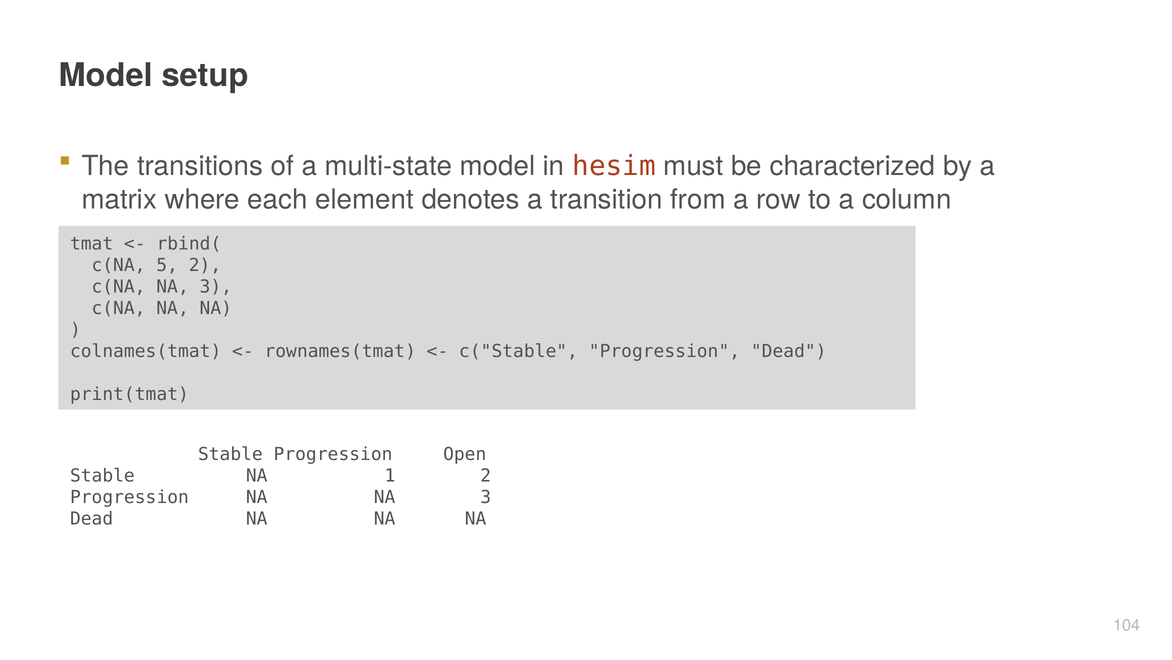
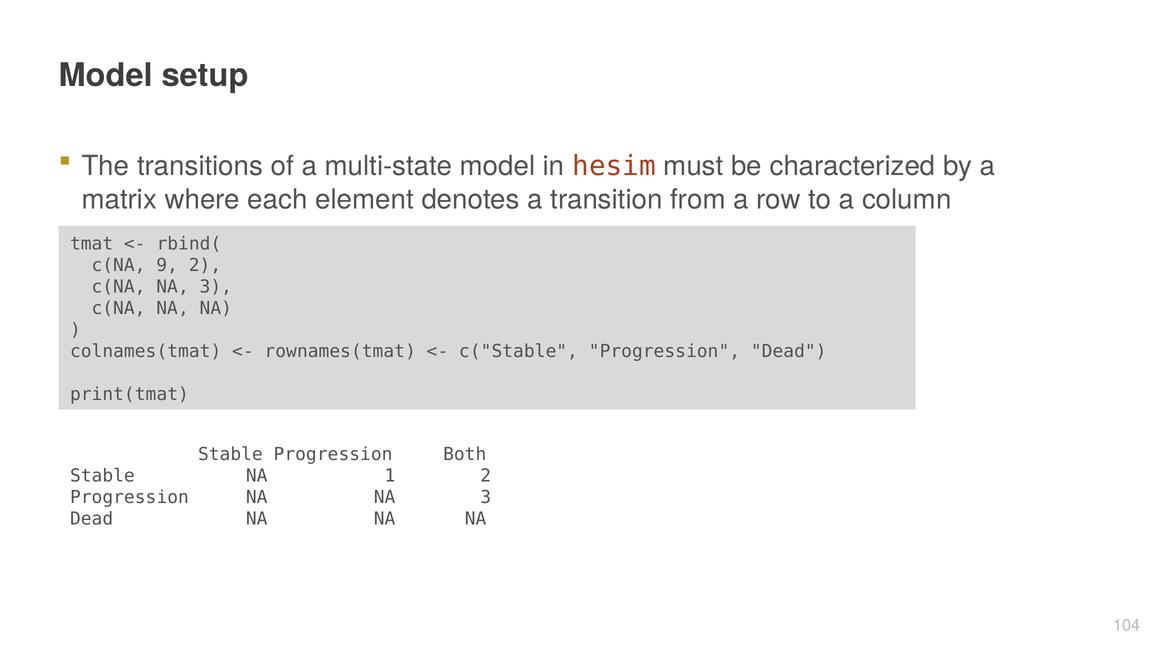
5: 5 -> 9
Open: Open -> Both
